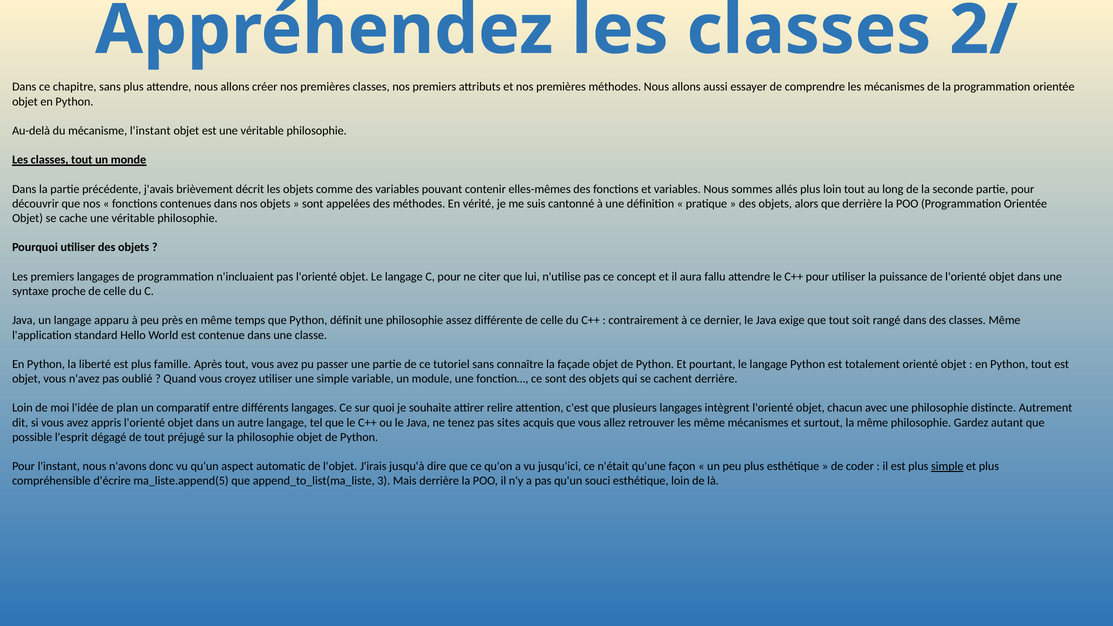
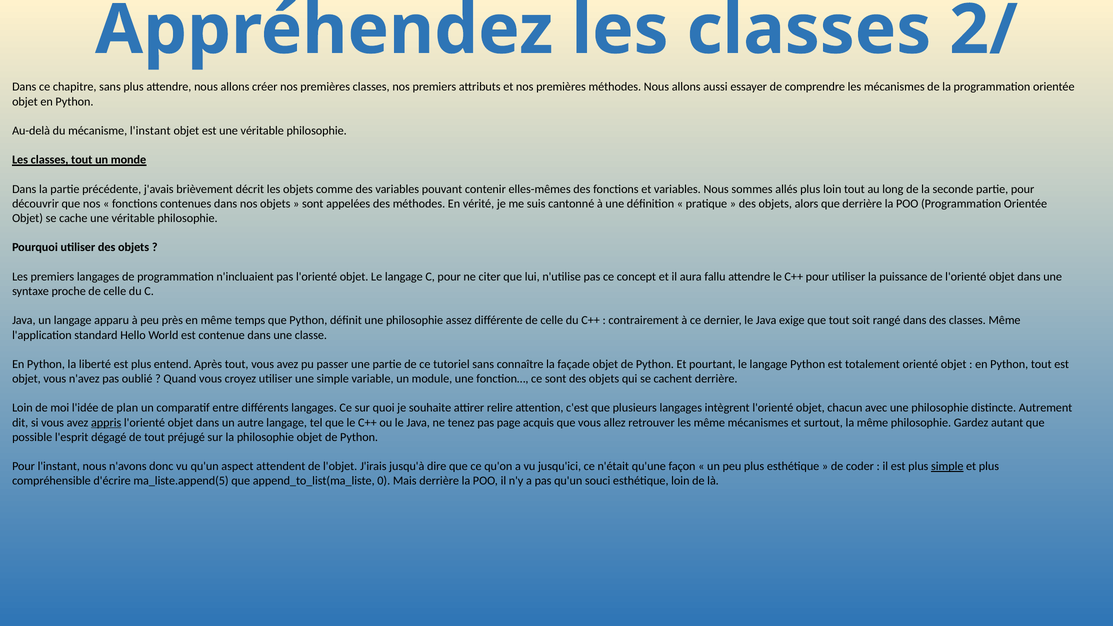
famille: famille -> entend
appris underline: none -> present
sites: sites -> page
automatic: automatic -> attendent
3: 3 -> 0
